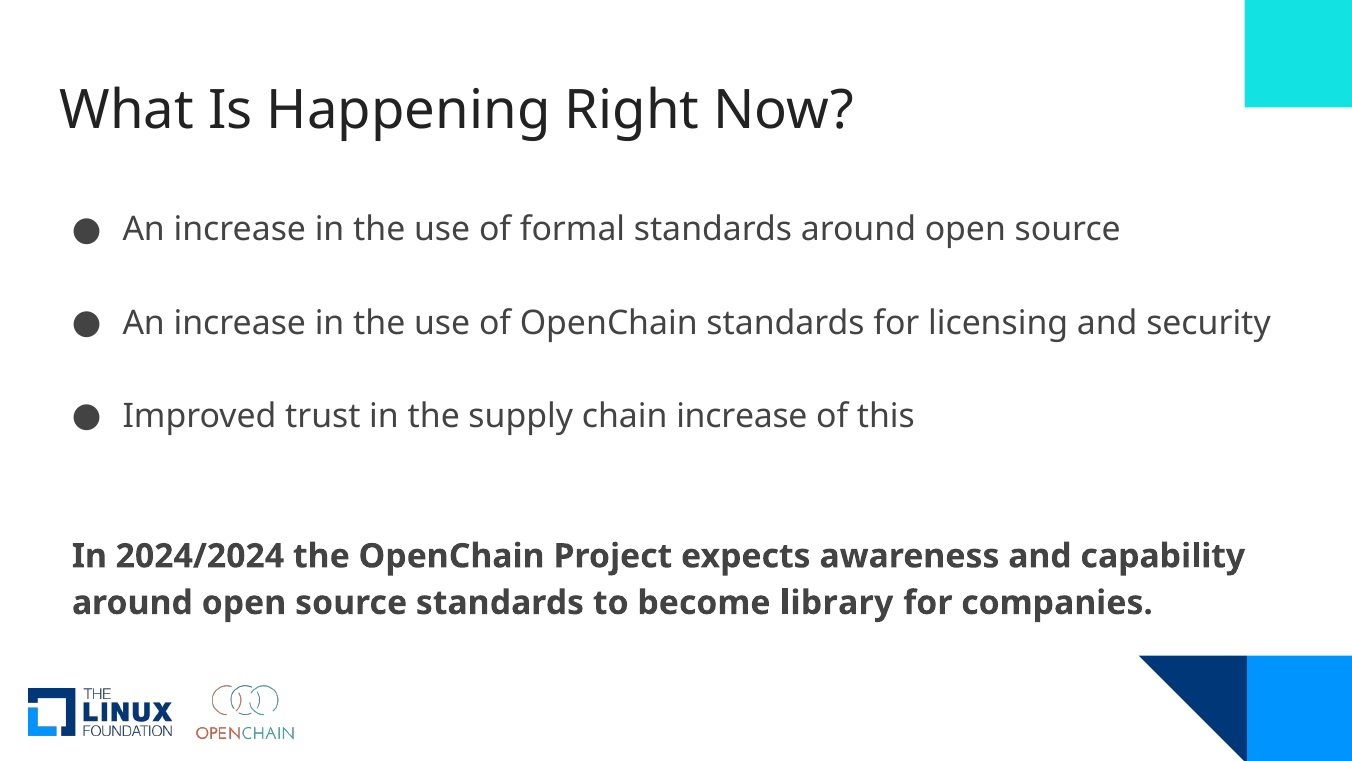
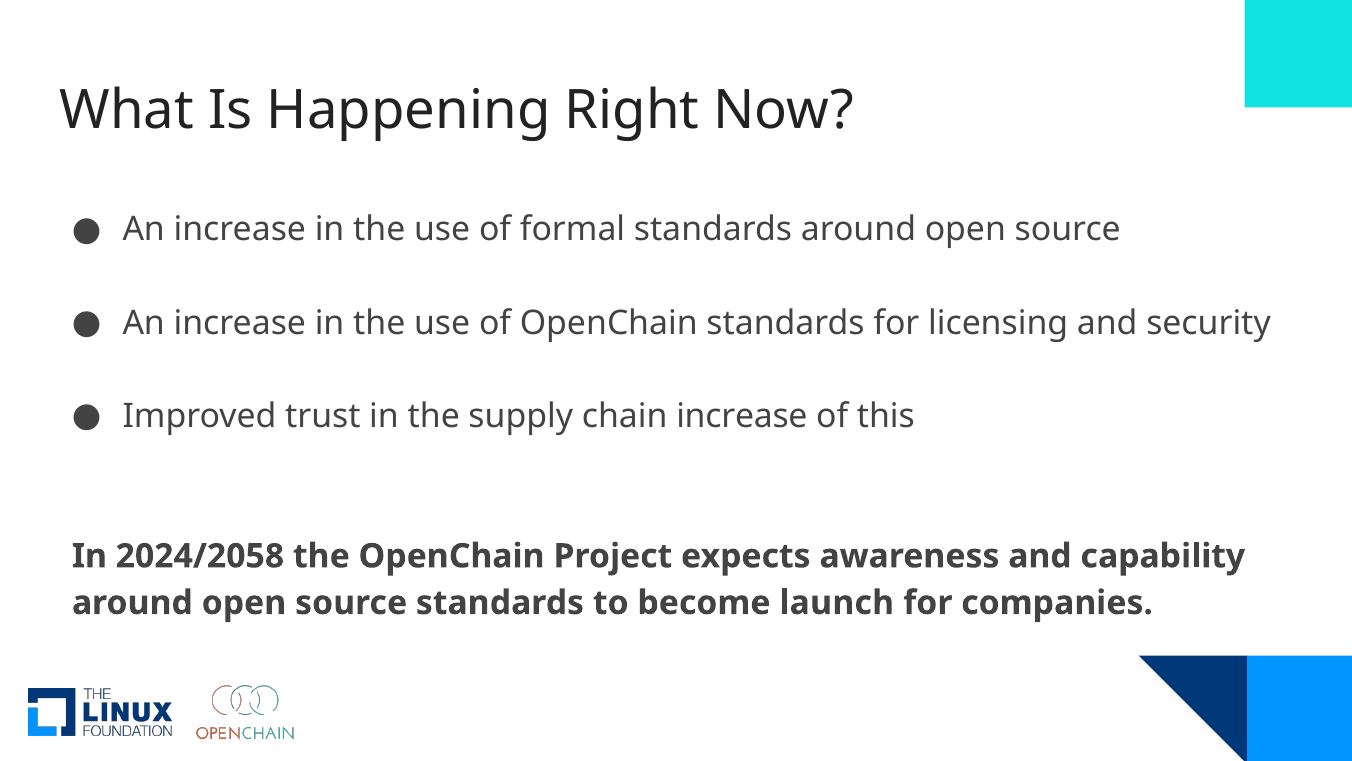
2024/2024: 2024/2024 -> 2024/2058
library: library -> launch
